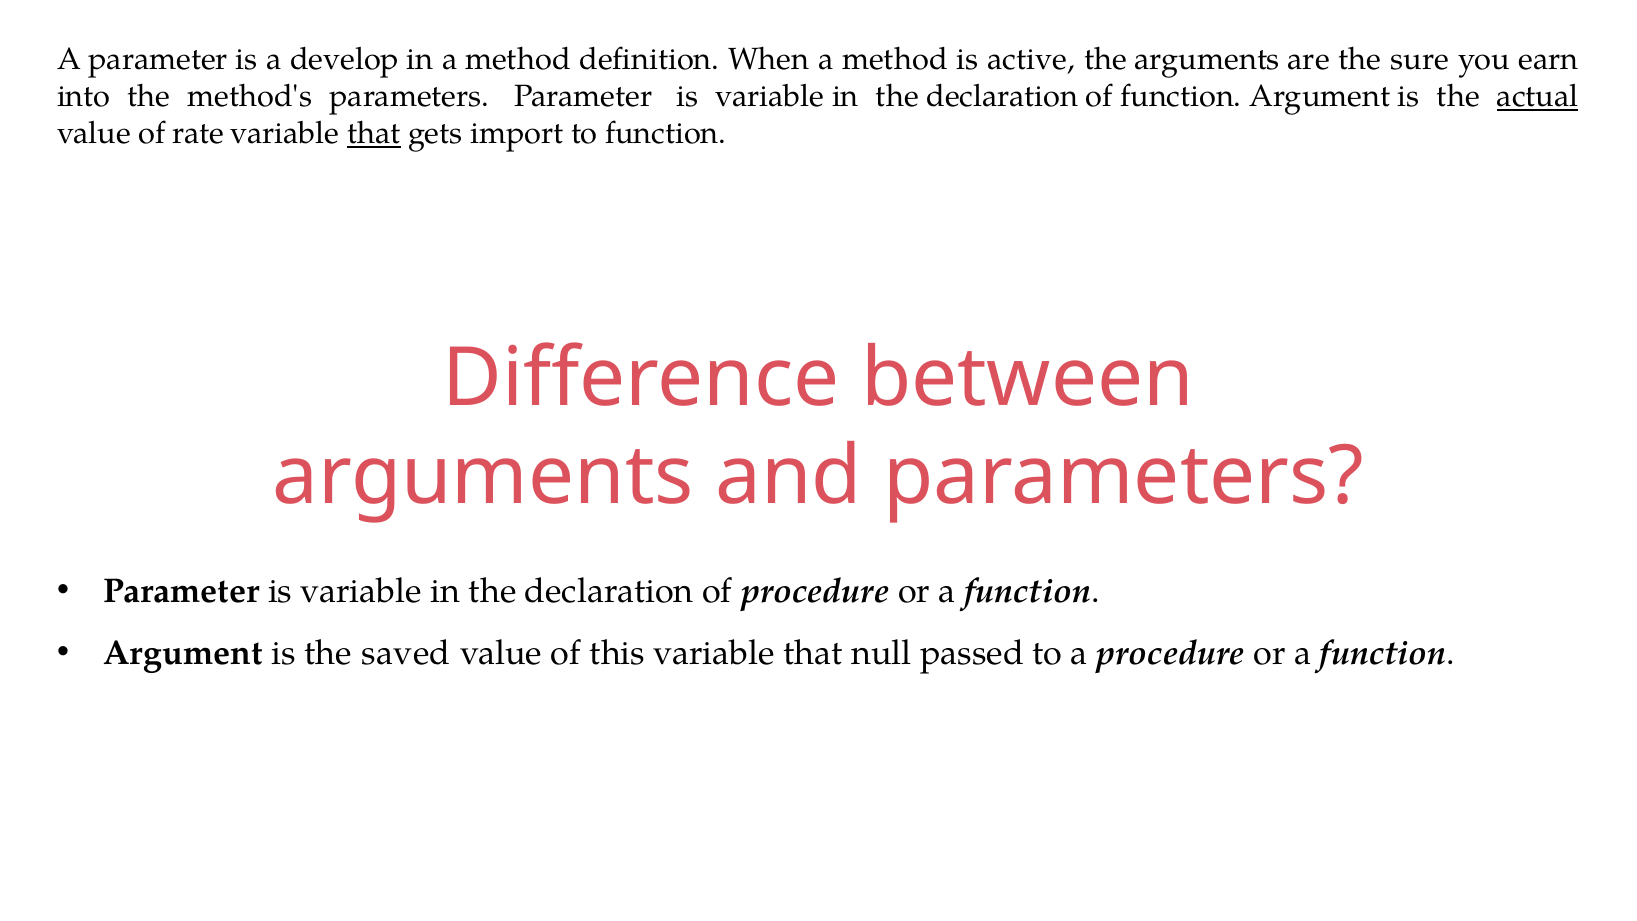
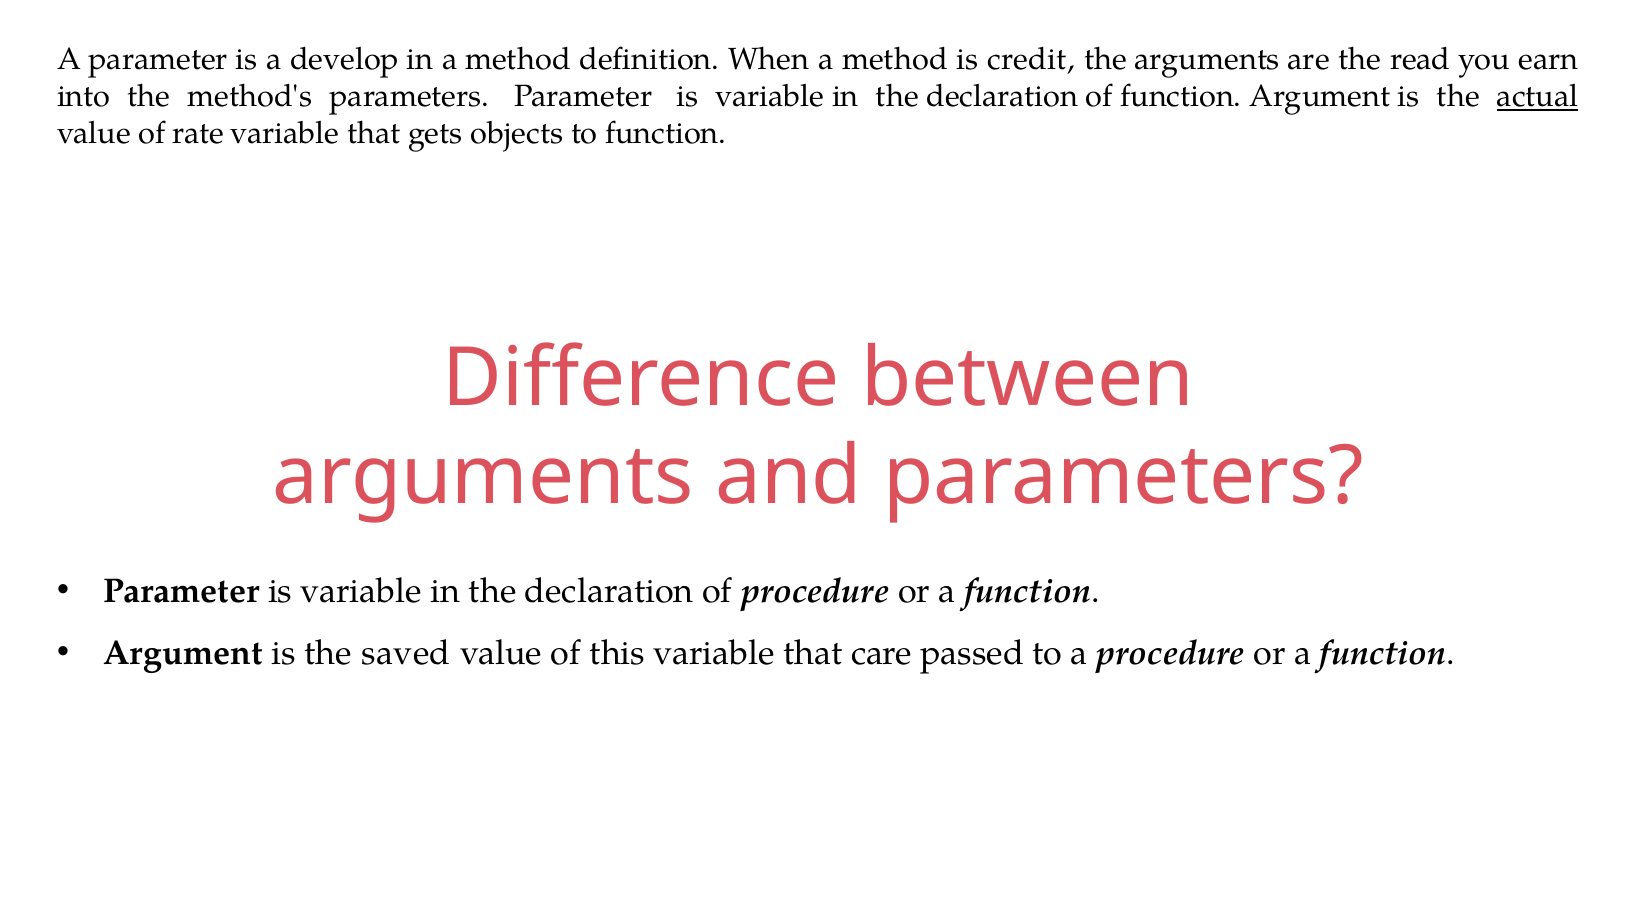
active: active -> credit
sure: sure -> read
that at (374, 133) underline: present -> none
import: import -> objects
null: null -> care
